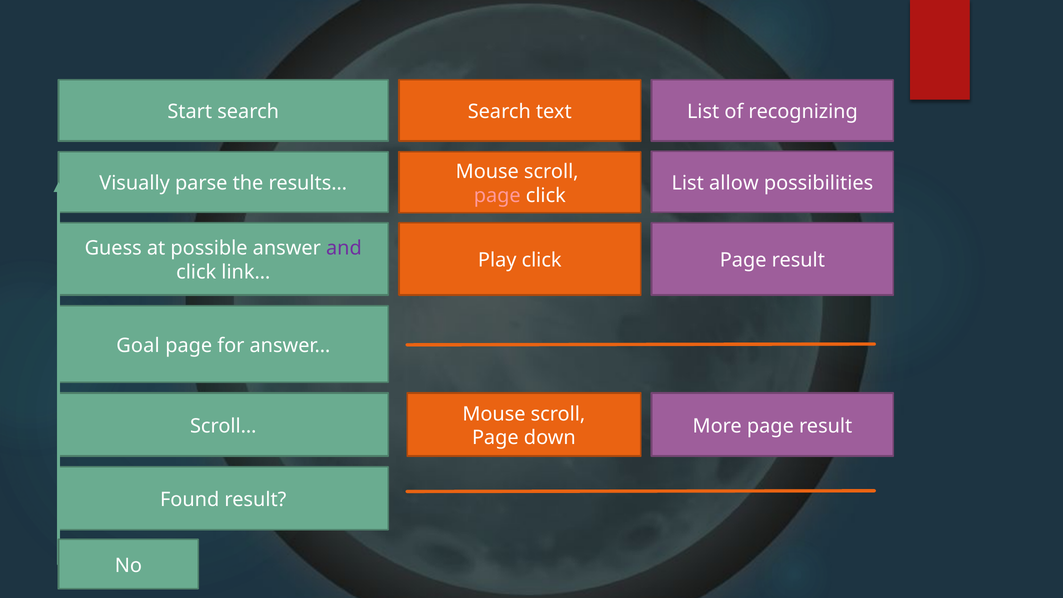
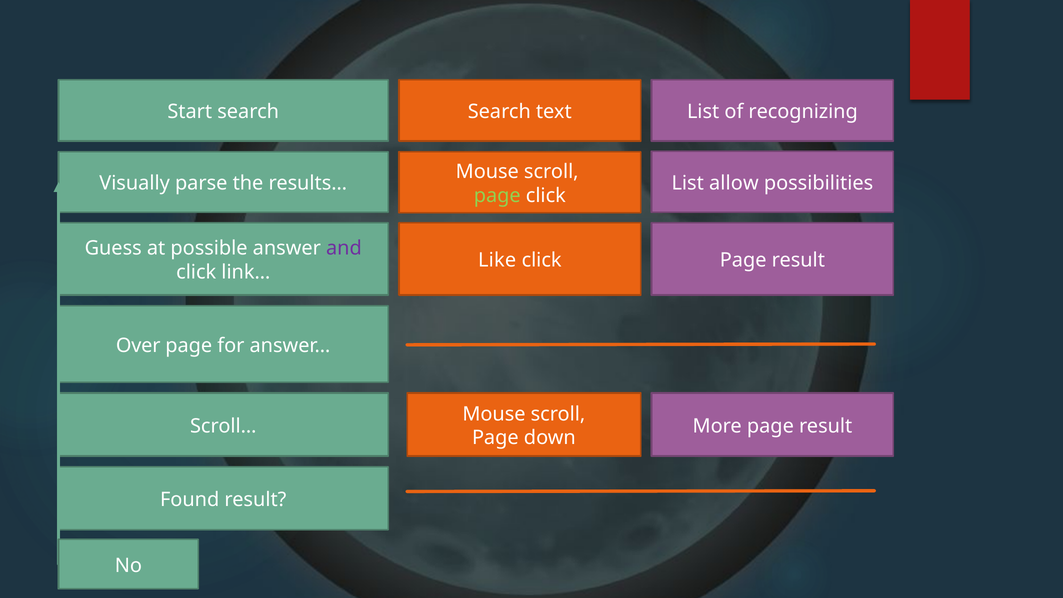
page at (497, 196) colour: pink -> light green
Play: Play -> Like
Goal: Goal -> Over
